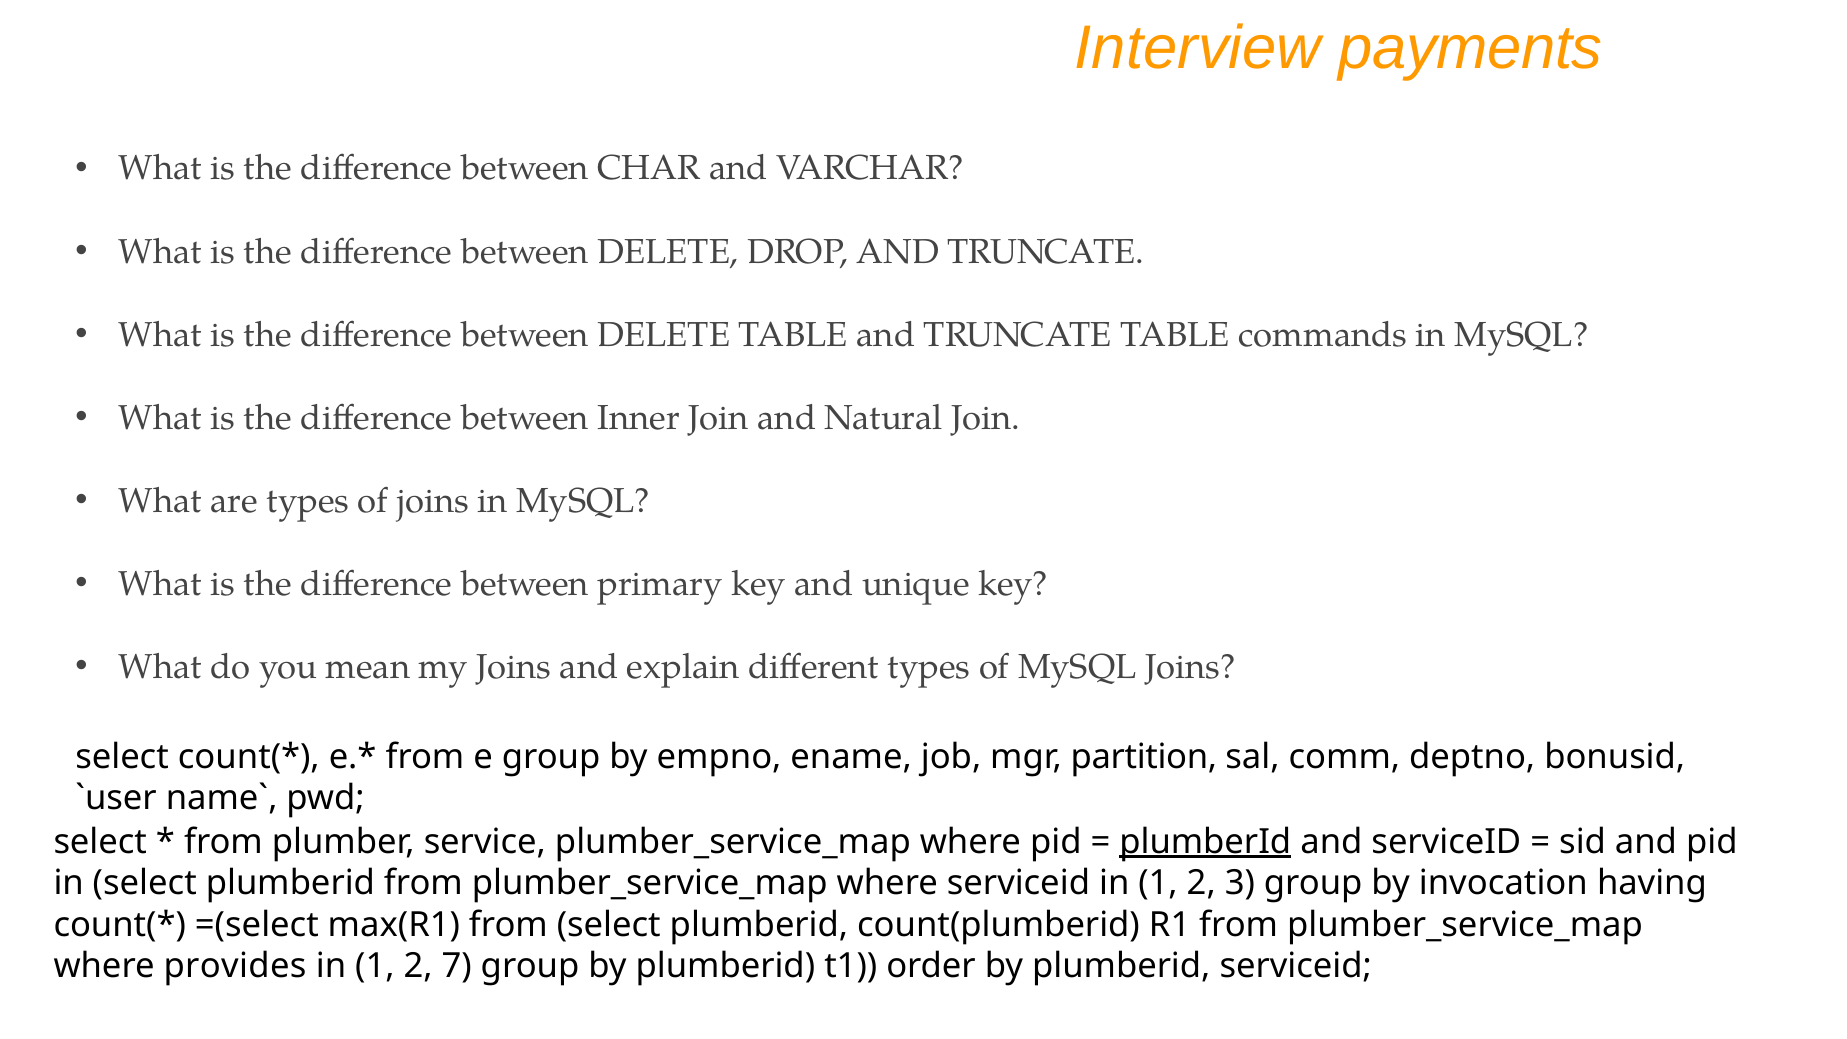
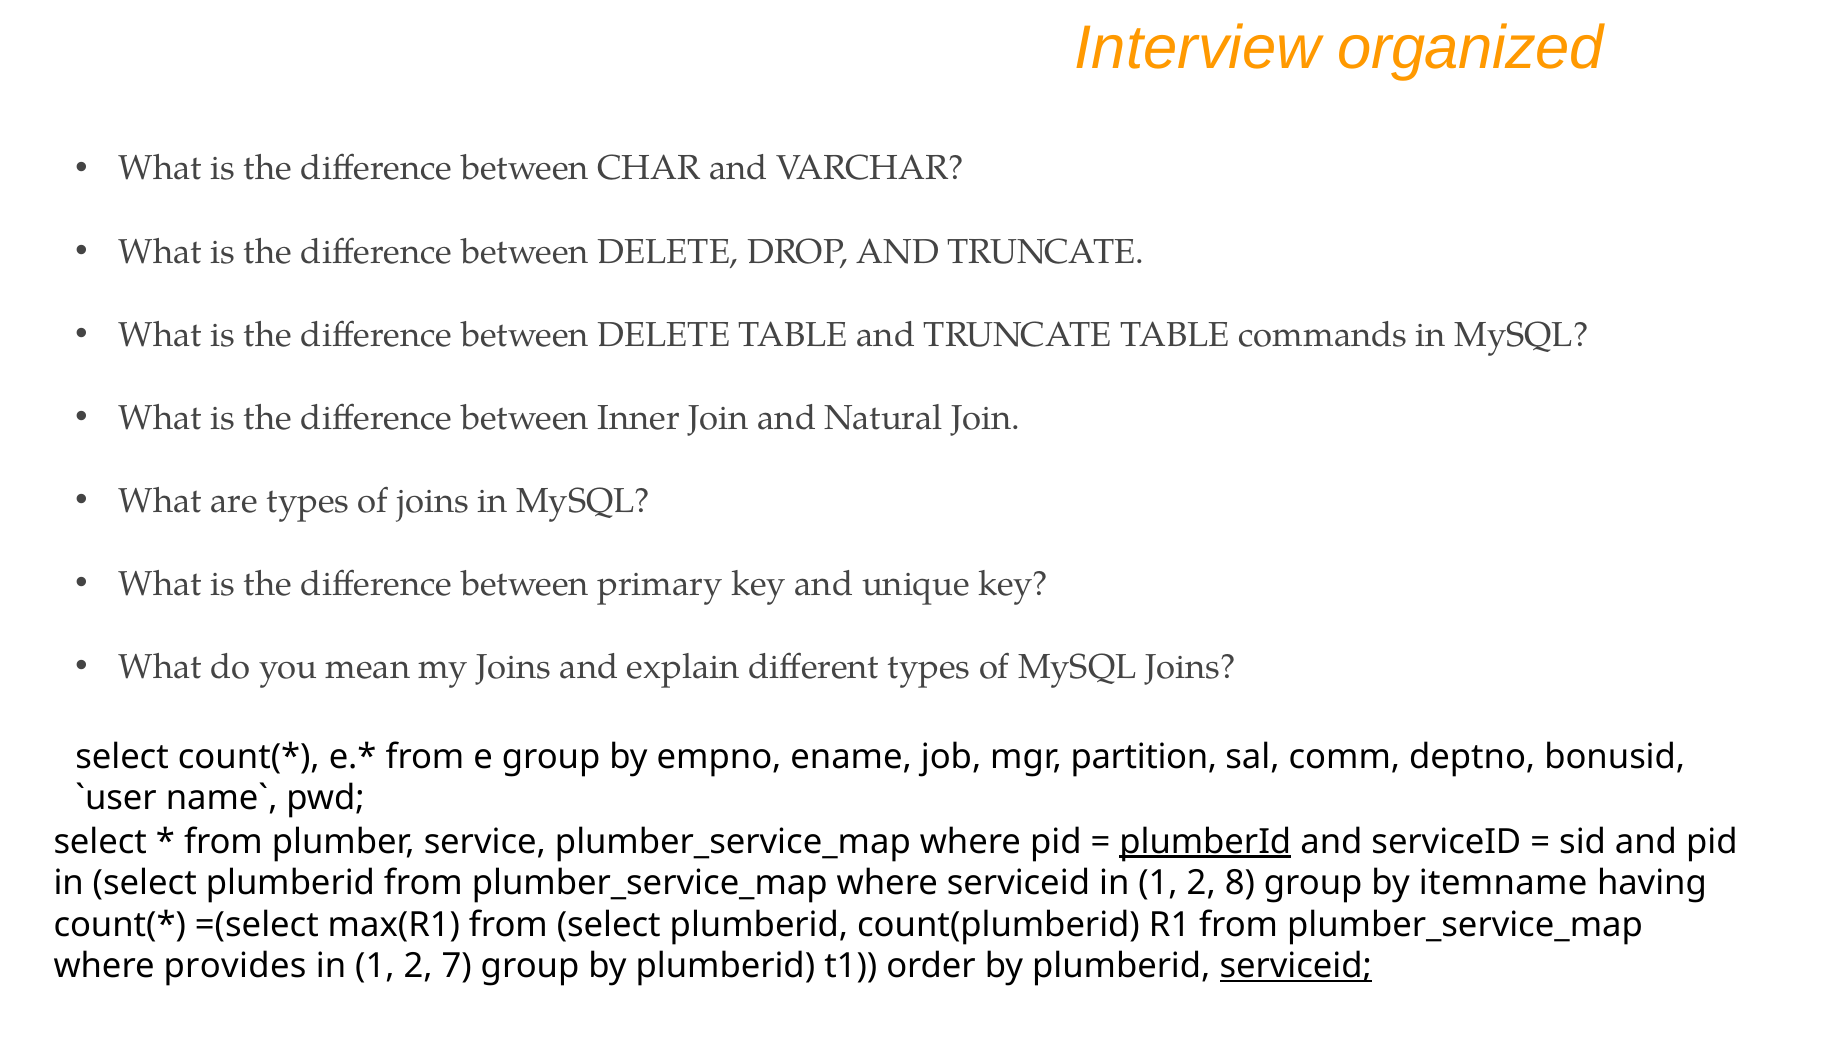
payments: payments -> organized
3: 3 -> 8
invocation: invocation -> itemname
serviceid at (1296, 966) underline: none -> present
